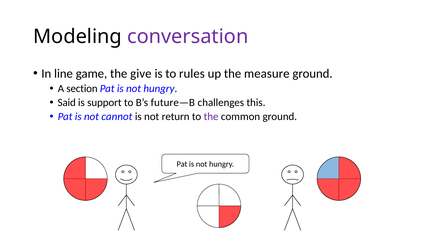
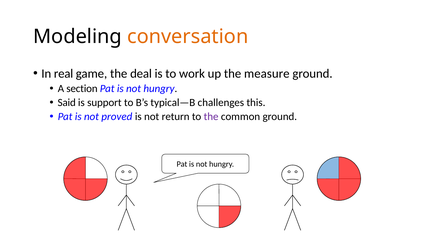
conversation colour: purple -> orange
line: line -> real
give: give -> deal
rules: rules -> work
future—B: future—B -> typical—B
cannot: cannot -> proved
